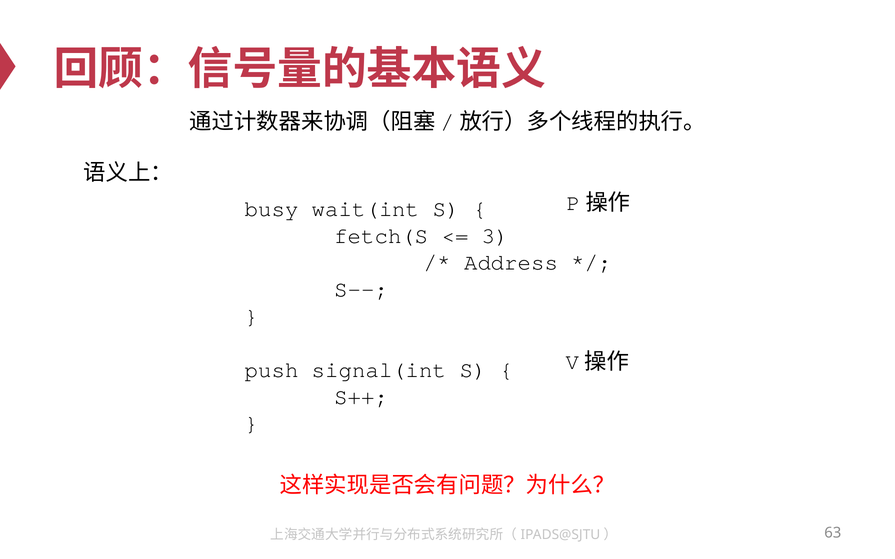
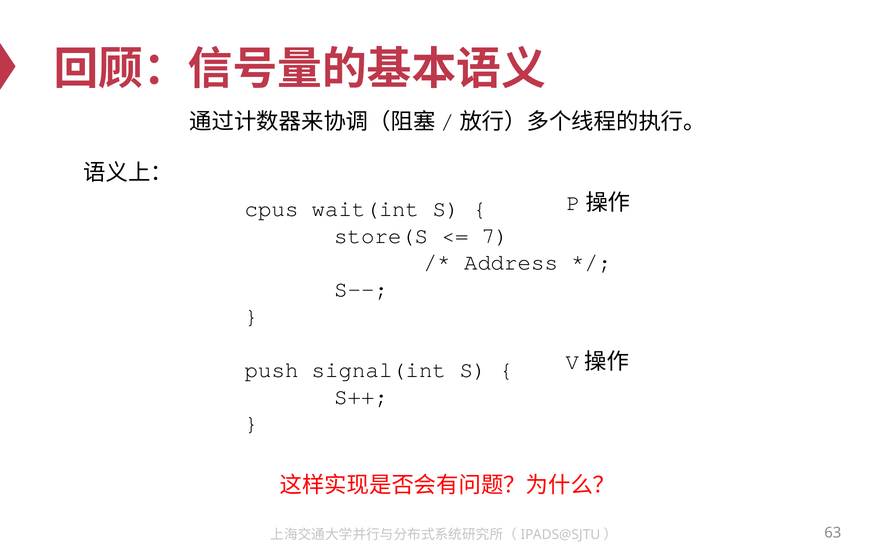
busy: busy -> cpus
fetch(S: fetch(S -> store(S
3: 3 -> 7
